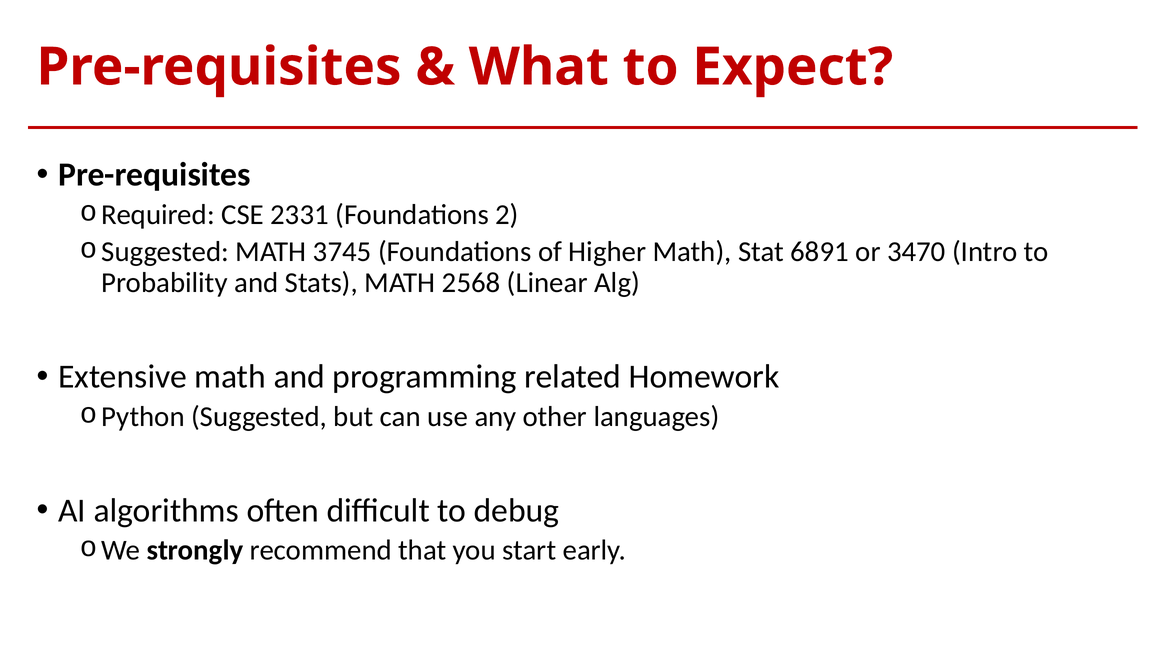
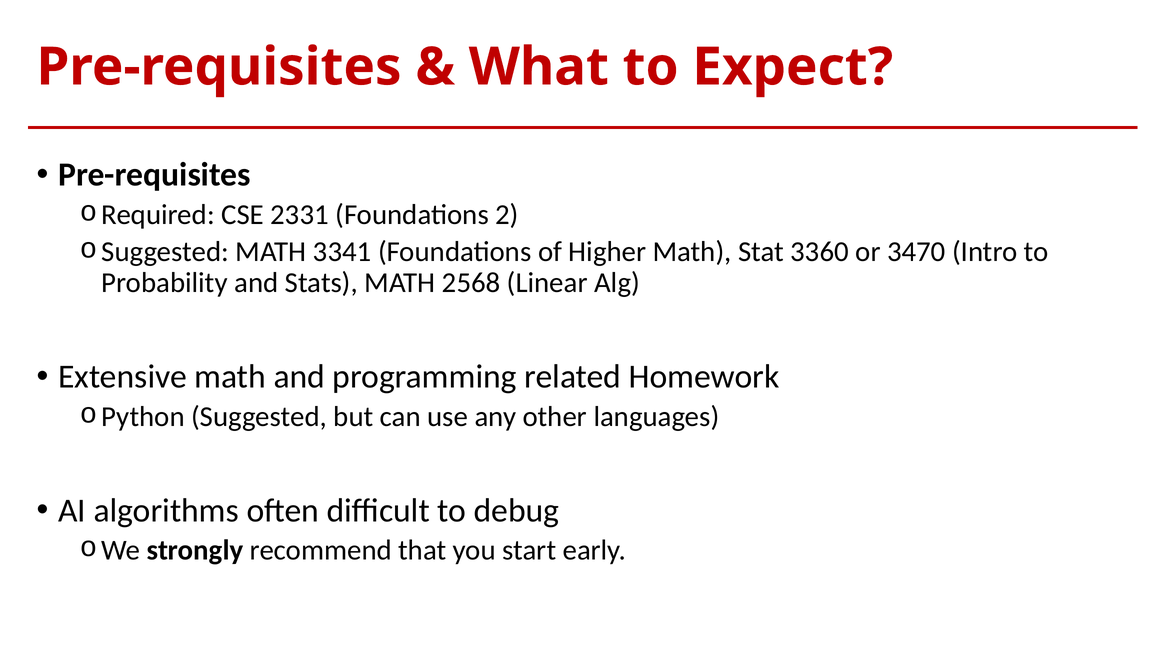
3745: 3745 -> 3341
6891: 6891 -> 3360
